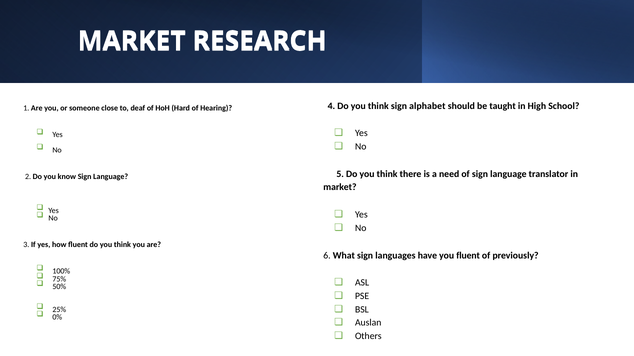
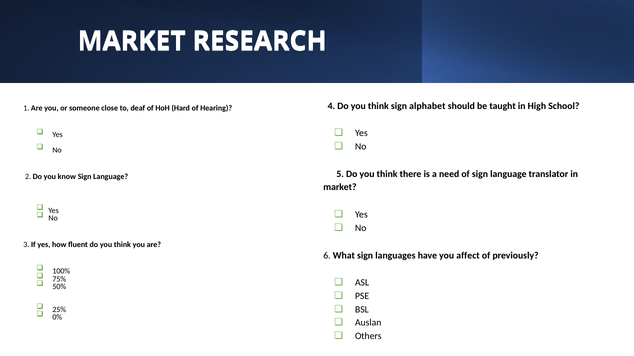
you fluent: fluent -> affect
